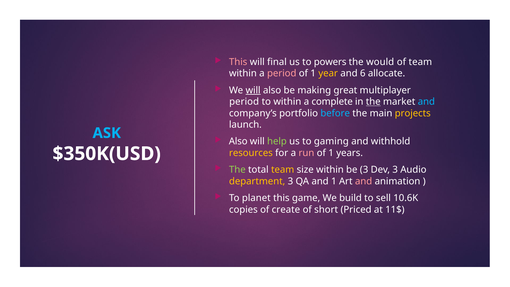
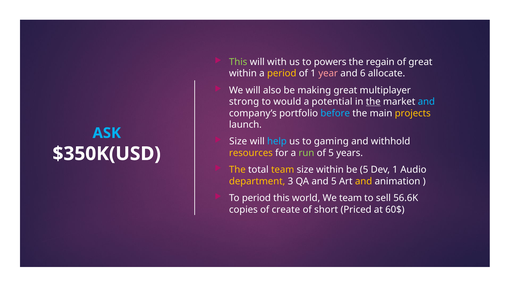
This at (238, 62) colour: pink -> light green
final: final -> with
would: would -> regain
of team: team -> great
period at (282, 73) colour: pink -> yellow
year colour: yellow -> pink
will at (253, 90) underline: present -> none
period at (244, 102): period -> strong
to within: within -> would
complete: complete -> potential
Also at (238, 141): Also -> Size
help colour: light green -> light blue
run colour: pink -> light green
1 at (331, 153): 1 -> 5
The at (237, 170) colour: light green -> yellow
be 3: 3 -> 5
Dev 3: 3 -> 1
and 1: 1 -> 5
and at (364, 181) colour: pink -> yellow
To planet: planet -> period
game: game -> world
We build: build -> team
10.6K: 10.6K -> 56.6K
11$: 11$ -> 60$
